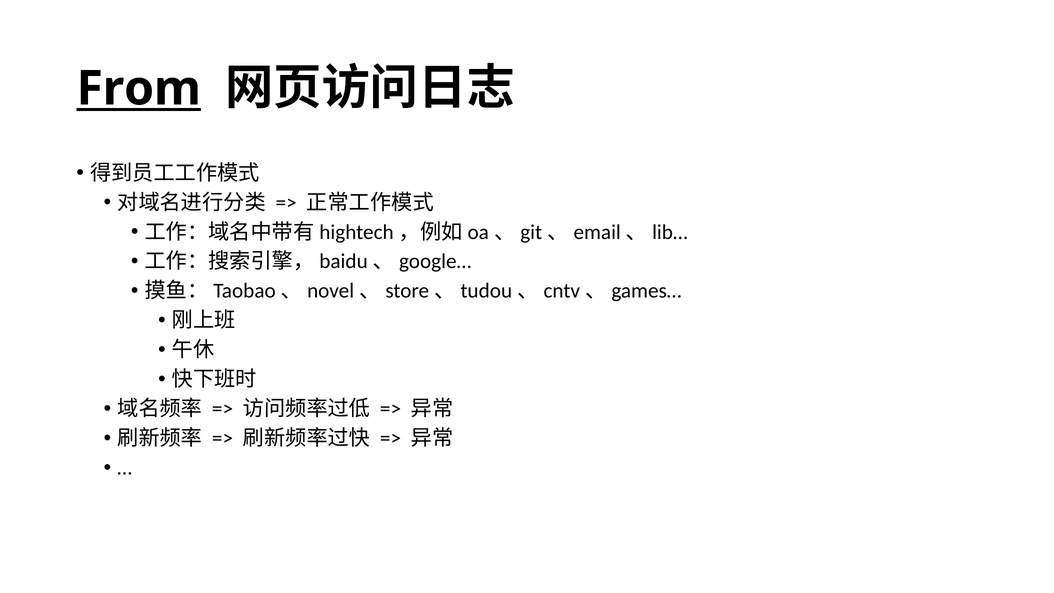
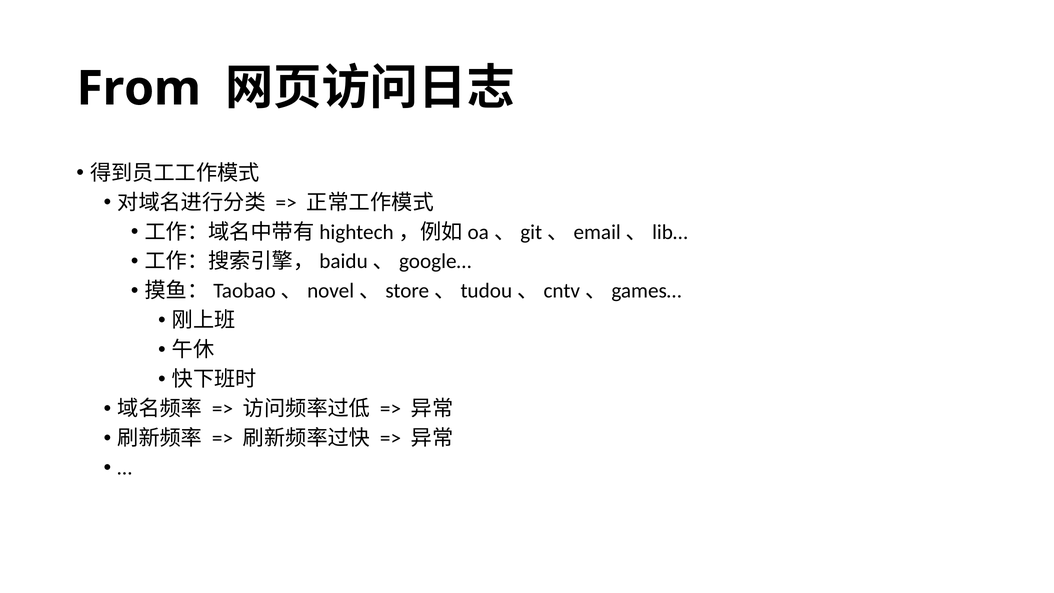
From underline: present -> none
